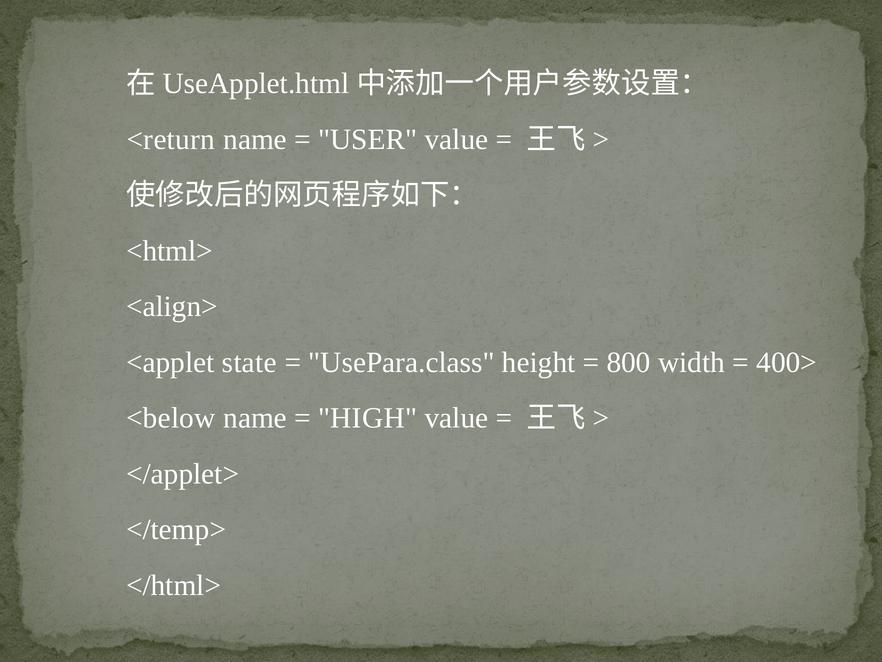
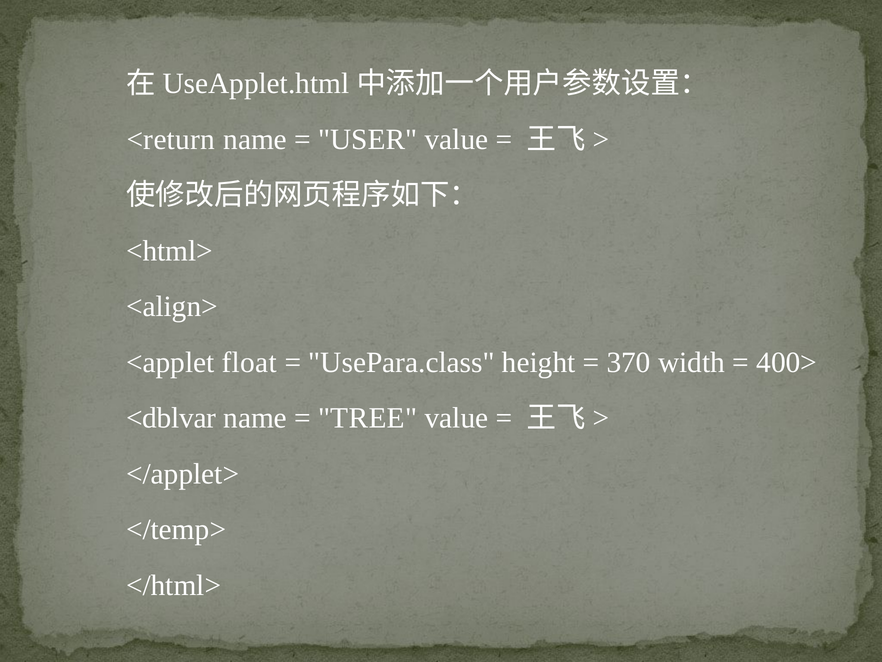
state: state -> float
800: 800 -> 370
<below: <below -> <dblvar
HIGH: HIGH -> TREE
